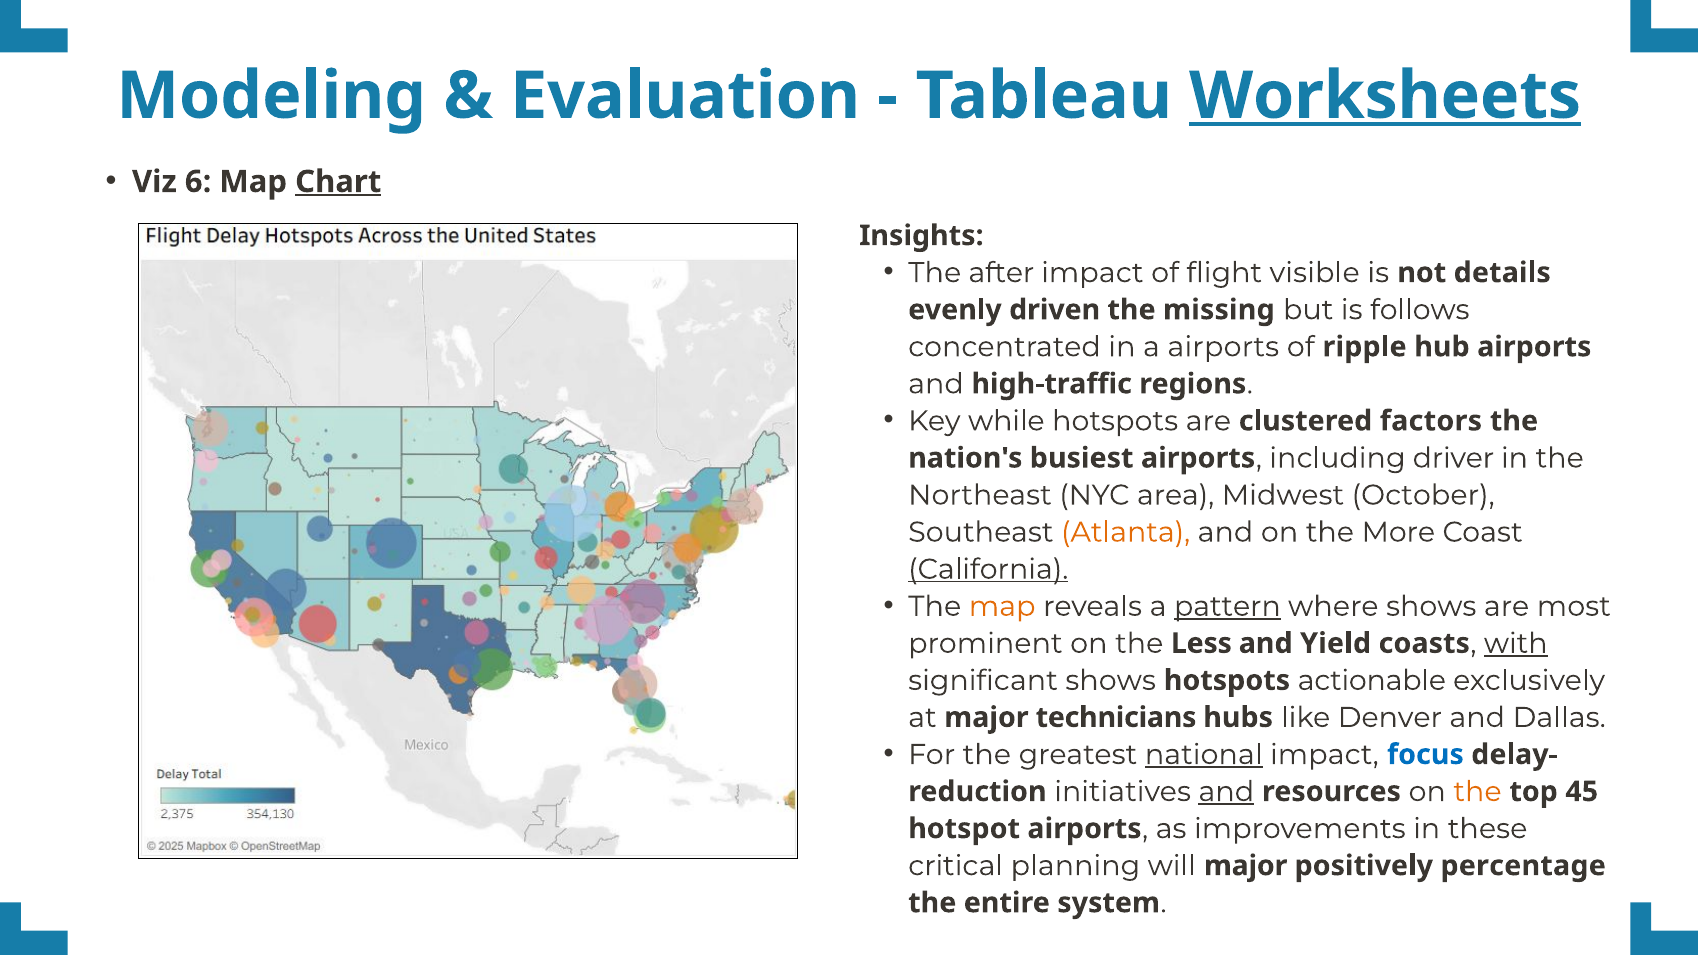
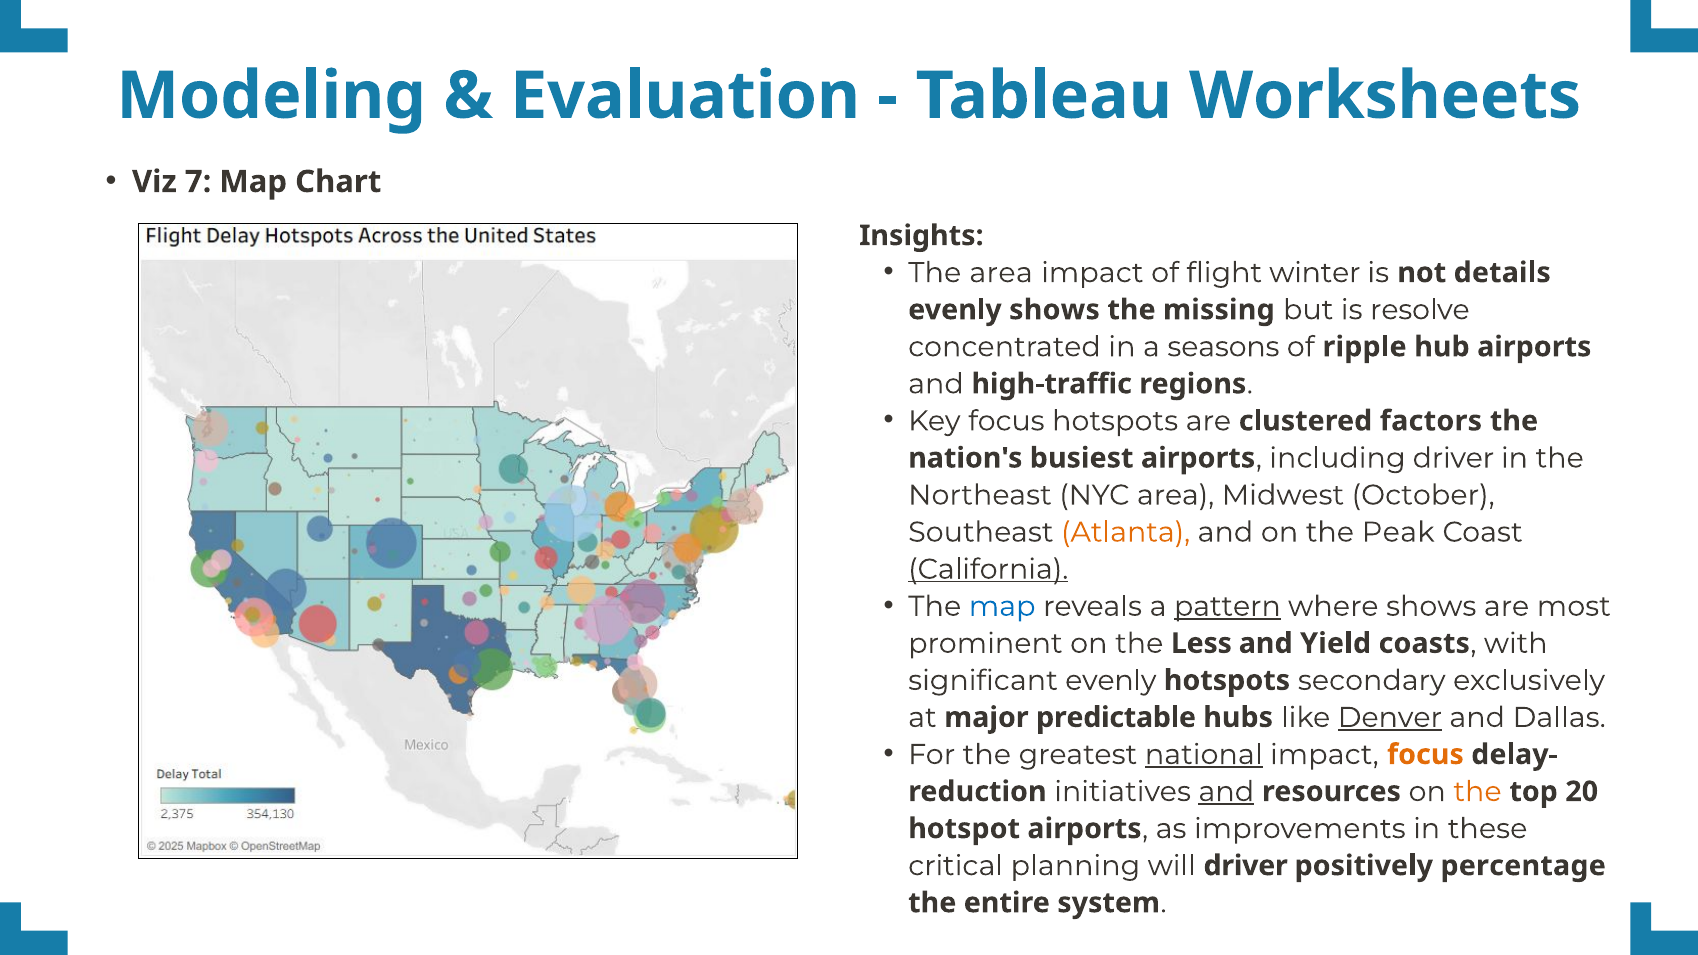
Worksheets underline: present -> none
6: 6 -> 7
Chart underline: present -> none
The after: after -> area
visible: visible -> winter
evenly driven: driven -> shows
follows: follows -> resolve
a airports: airports -> seasons
Key while: while -> focus
More: More -> Peak
map at (1002, 606) colour: orange -> blue
with underline: present -> none
significant shows: shows -> evenly
actionable: actionable -> secondary
technicians: technicians -> predictable
Denver underline: none -> present
focus at (1425, 755) colour: blue -> orange
45: 45 -> 20
will major: major -> driver
